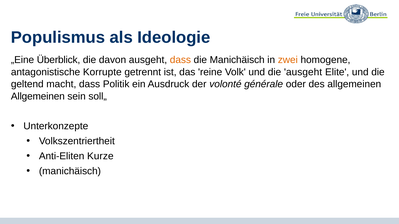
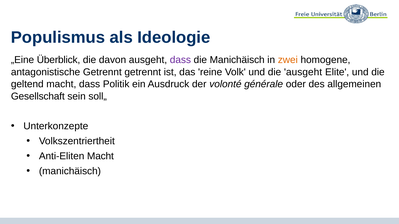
dass at (180, 60) colour: orange -> purple
antagonistische Korrupte: Korrupte -> Getrennt
Allgemeinen at (38, 97): Allgemeinen -> Gesellschaft
Anti-Eliten Kurze: Kurze -> Macht
